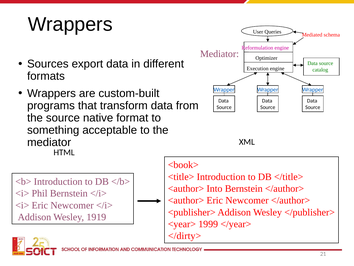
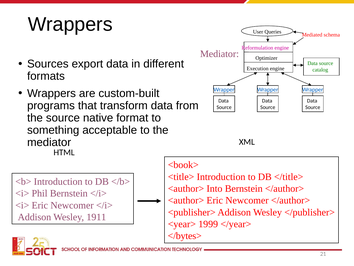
1919: 1919 -> 1911
</dirty>: </dirty> -> </bytes>
